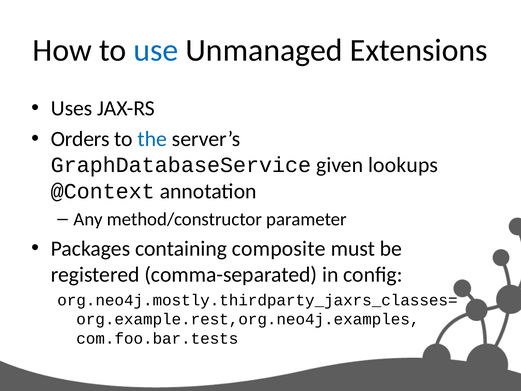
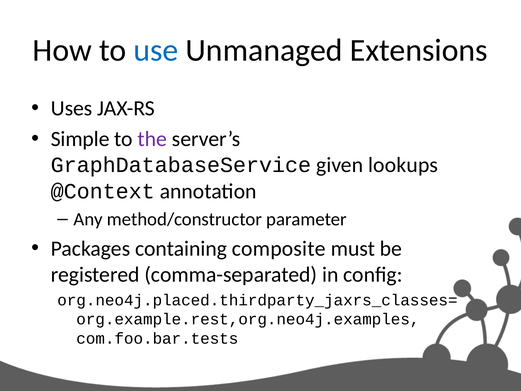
Orders: Orders -> Simple
the colour: blue -> purple
org.neo4j.mostly.thirdparty_jaxrs_classes=: org.neo4j.mostly.thirdparty_jaxrs_classes= -> org.neo4j.placed.thirdparty_jaxrs_classes=
